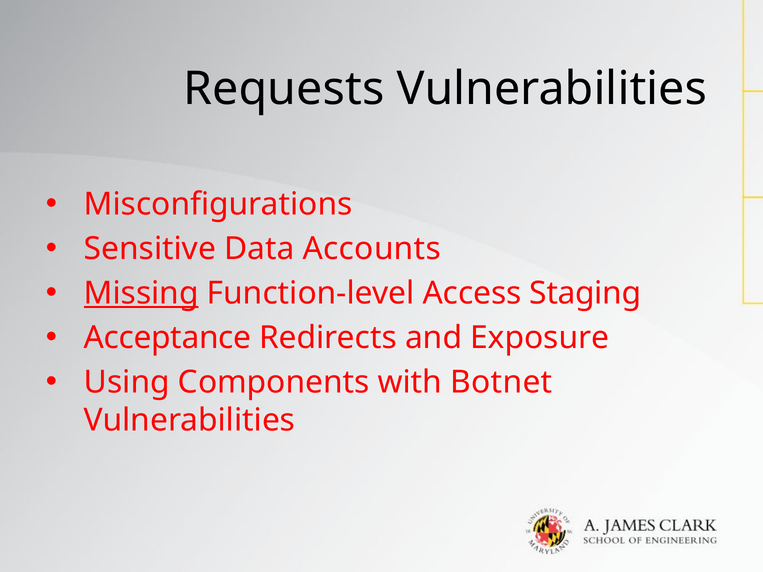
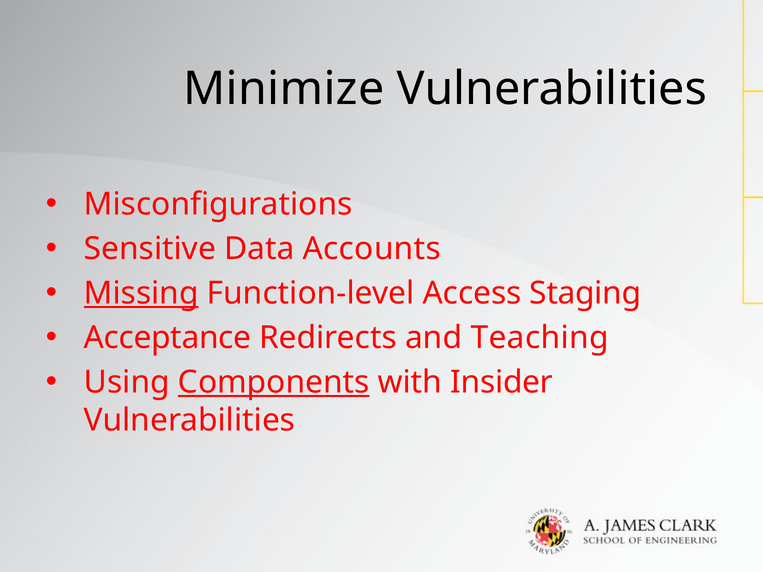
Requests: Requests -> Minimize
Exposure: Exposure -> Teaching
Components underline: none -> present
Botnet: Botnet -> Insider
